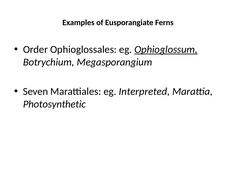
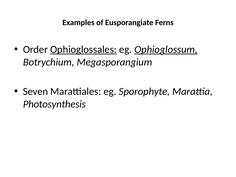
Ophioglossales underline: none -> present
Interpreted: Interpreted -> Sporophyte
Photosynthetic: Photosynthetic -> Photosynthesis
